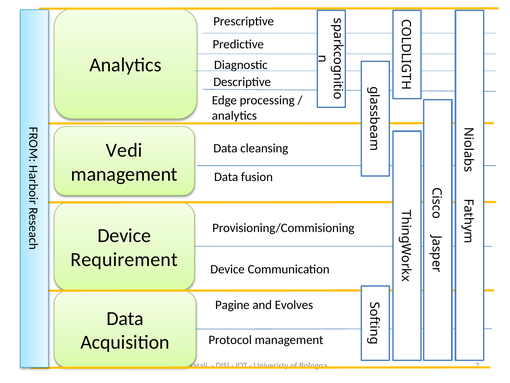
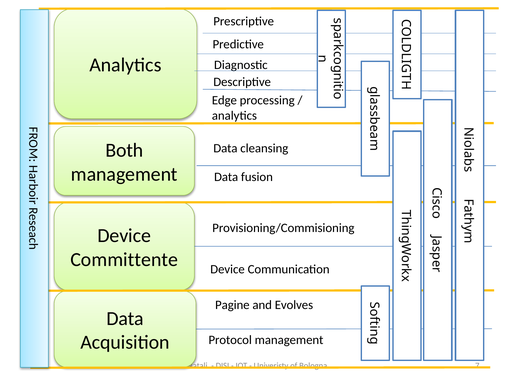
Vedi: Vedi -> Both
Requirement: Requirement -> Committente
